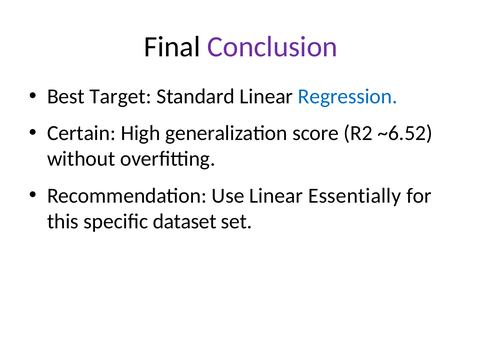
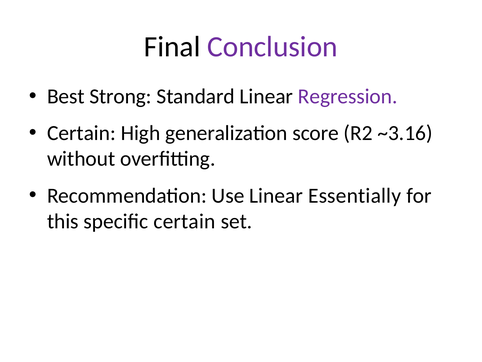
Target: Target -> Strong
Regression colour: blue -> purple
~6.52: ~6.52 -> ~3.16
specific dataset: dataset -> certain
